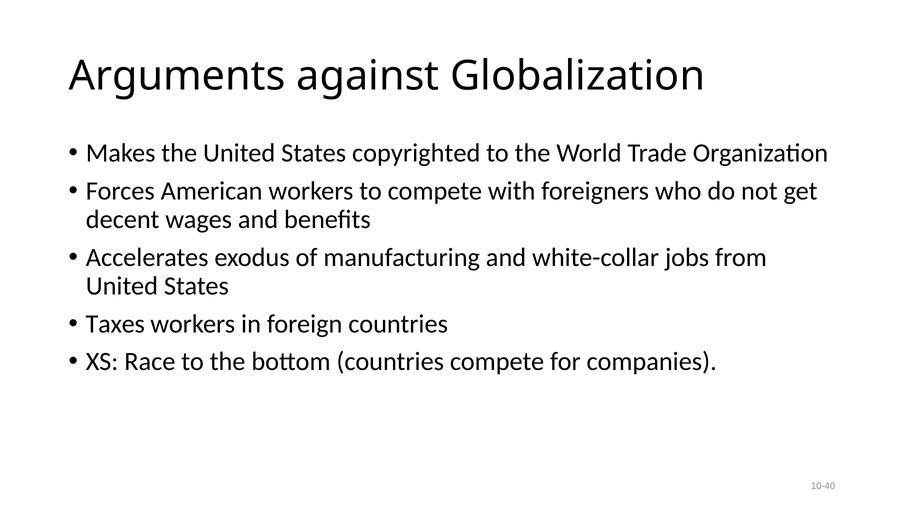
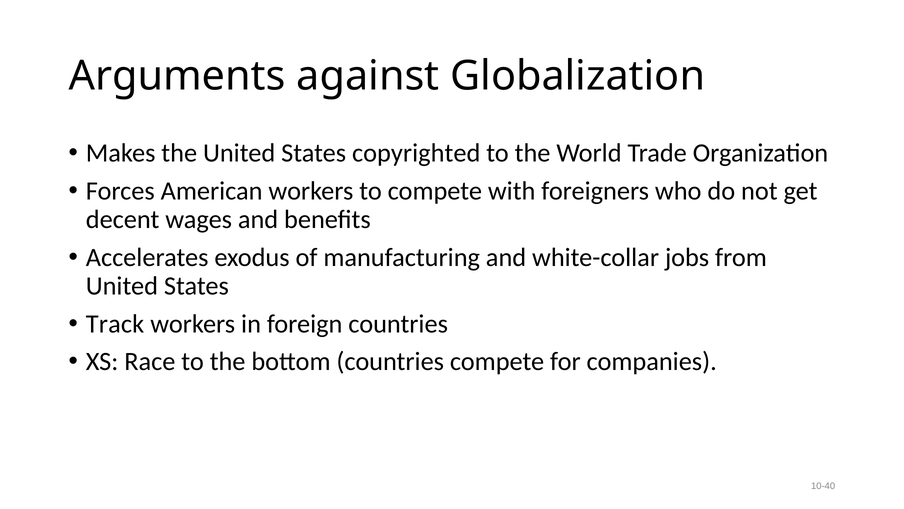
Taxes: Taxes -> Track
